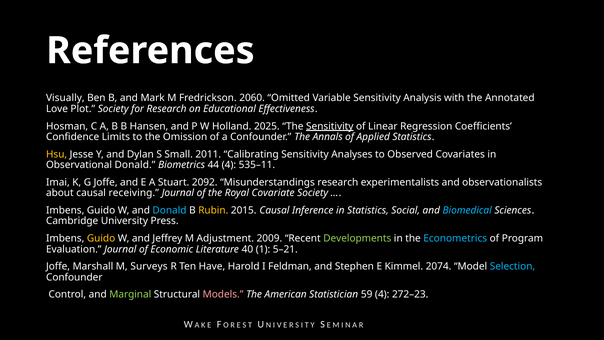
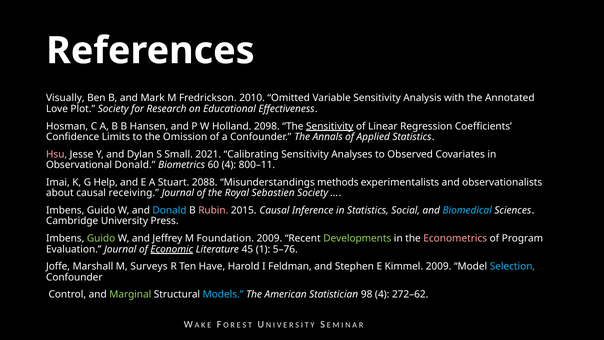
2060: 2060 -> 2010
2025: 2025 -> 2098
Hsu colour: yellow -> pink
2011: 2011 -> 2021
44: 44 -> 60
535–11: 535–11 -> 800–11
G Joffe: Joffe -> Help
2092: 2092 -> 2088
Misunderstandings research: research -> methods
Covariate: Covariate -> Sebastien
Rubin colour: yellow -> pink
Guido at (101, 238) colour: yellow -> light green
Adjustment: Adjustment -> Foundation
Econometrics colour: light blue -> pink
Economic underline: none -> present
40: 40 -> 45
5–21: 5–21 -> 5–76
Kimmel 2074: 2074 -> 2009
Models colour: pink -> light blue
59: 59 -> 98
272–23: 272–23 -> 272–62
